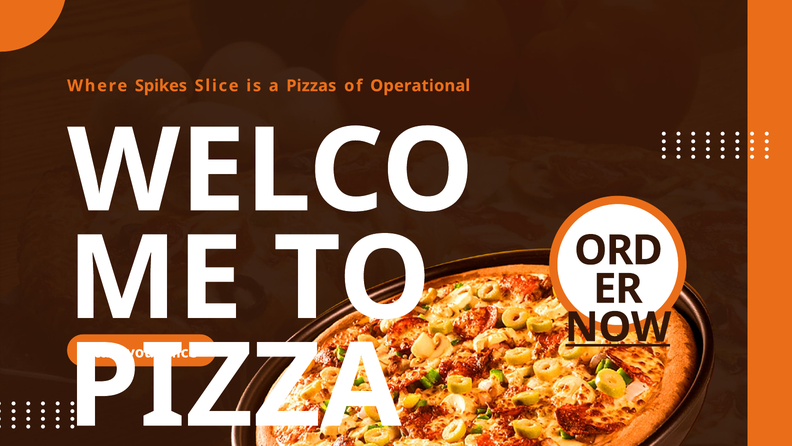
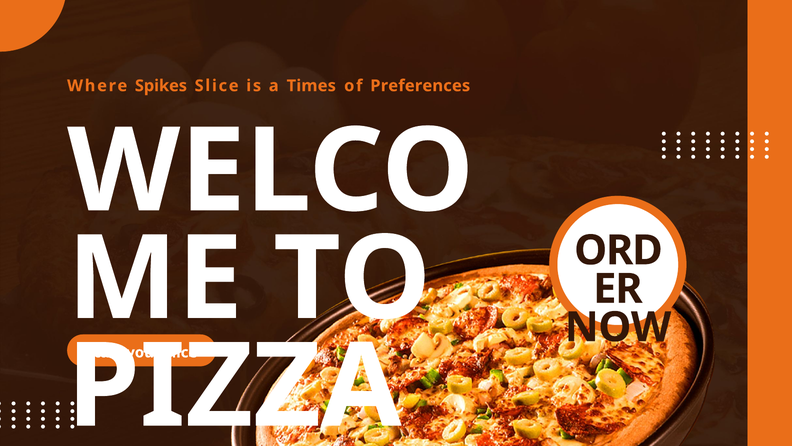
Pizzas: Pizzas -> Times
Operational: Operational -> Preferences
NOW underline: present -> none
